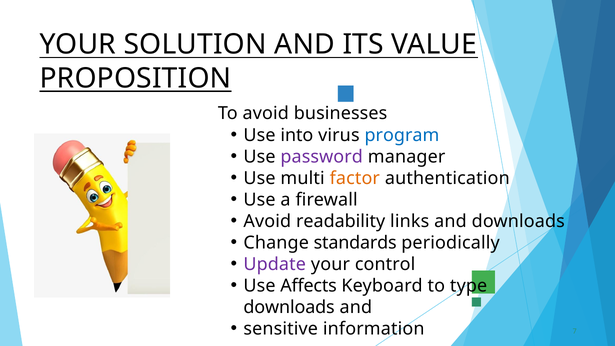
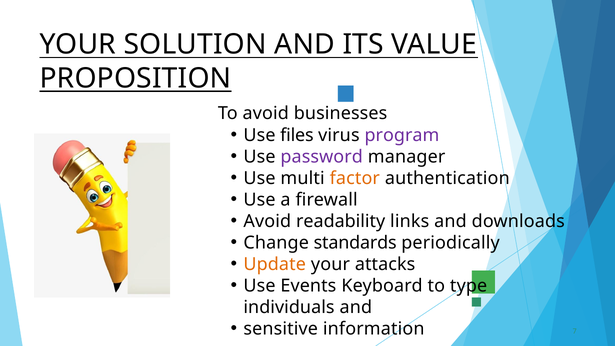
into: into -> files
program colour: blue -> purple
Update colour: purple -> orange
control: control -> attacks
Affects: Affects -> Events
downloads at (289, 307): downloads -> individuals
